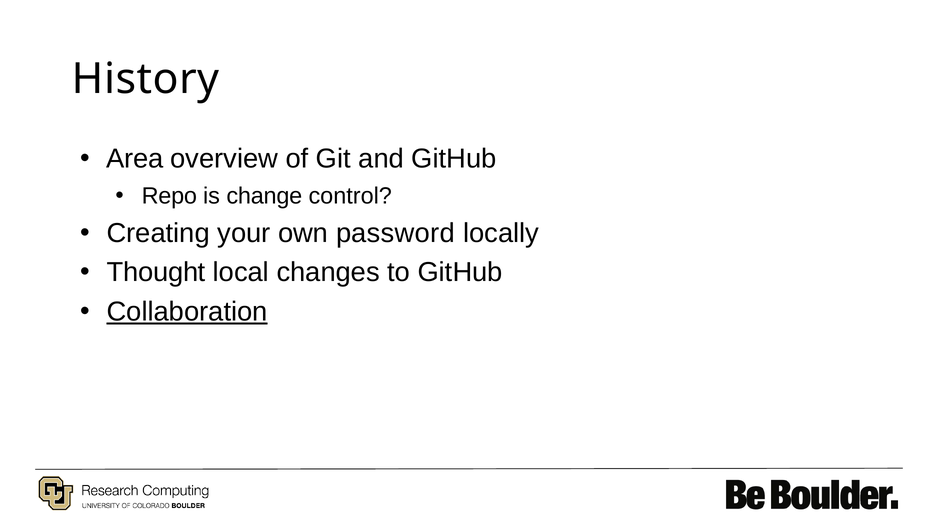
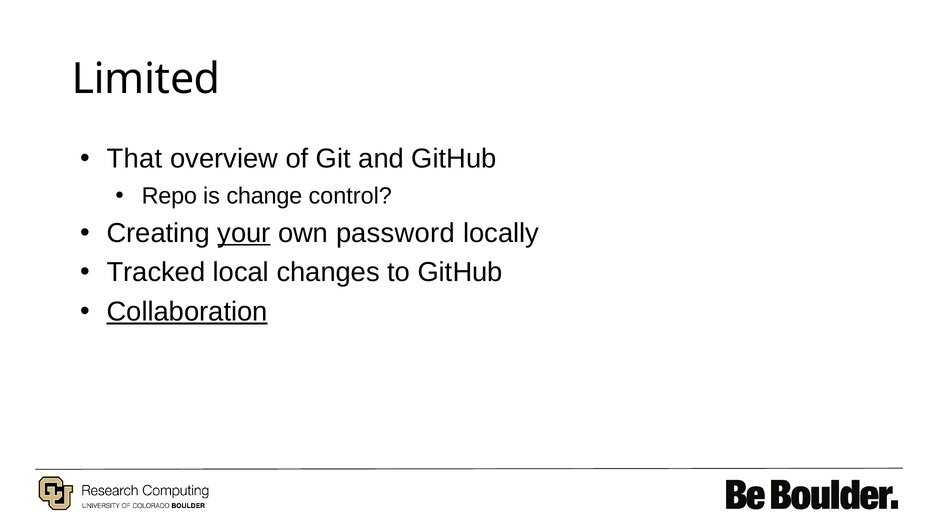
History: History -> Limited
Area: Area -> That
your underline: none -> present
Thought: Thought -> Tracked
